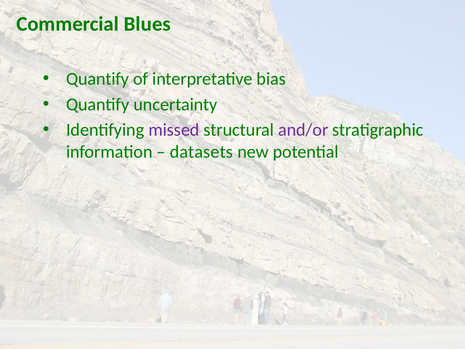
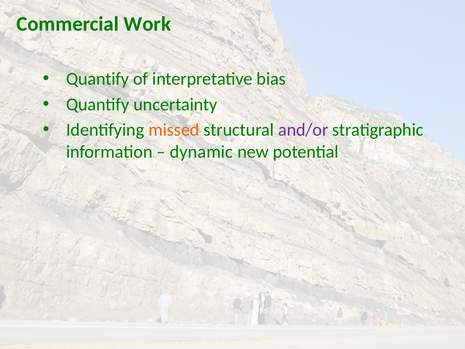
Blues: Blues -> Work
missed colour: purple -> orange
datasets: datasets -> dynamic
